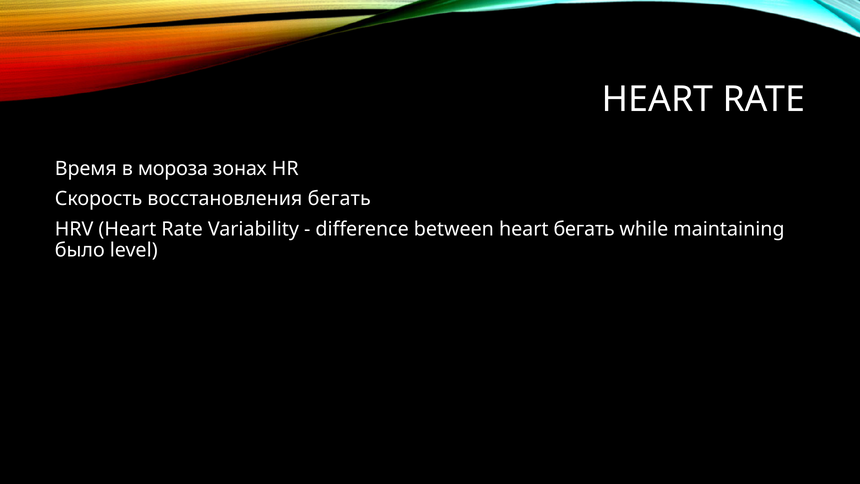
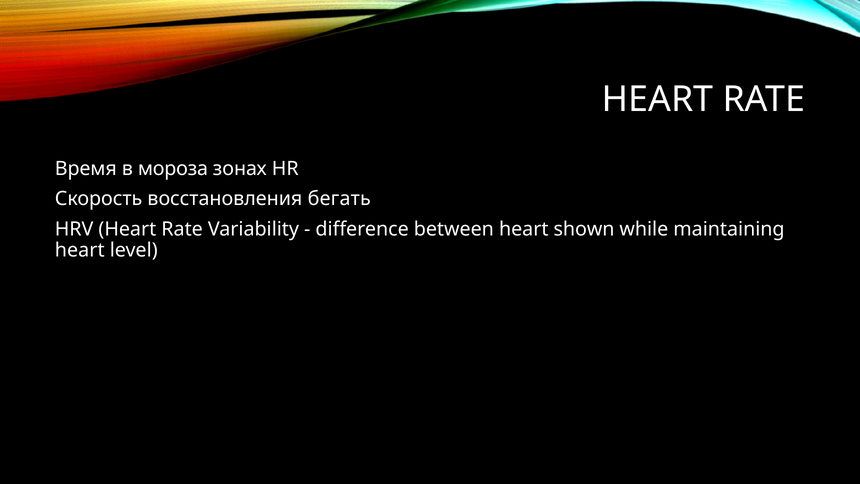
heart бегать: бегать -> shown
было at (80, 250): было -> heart
